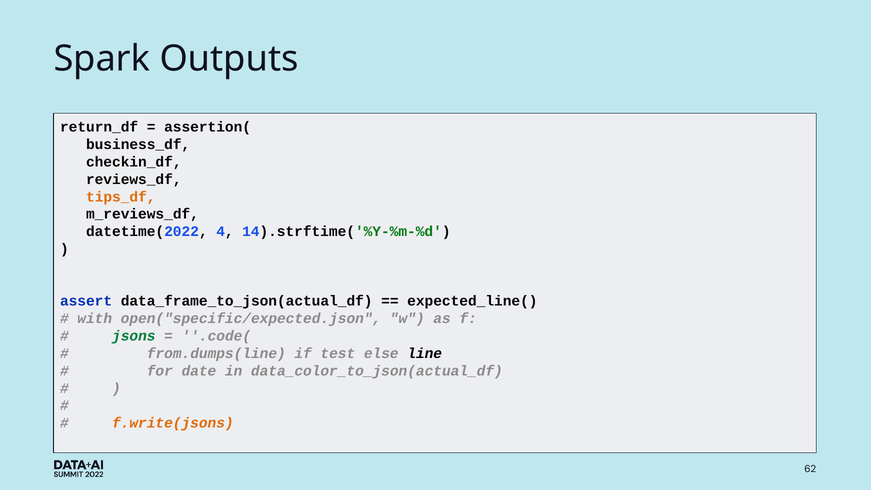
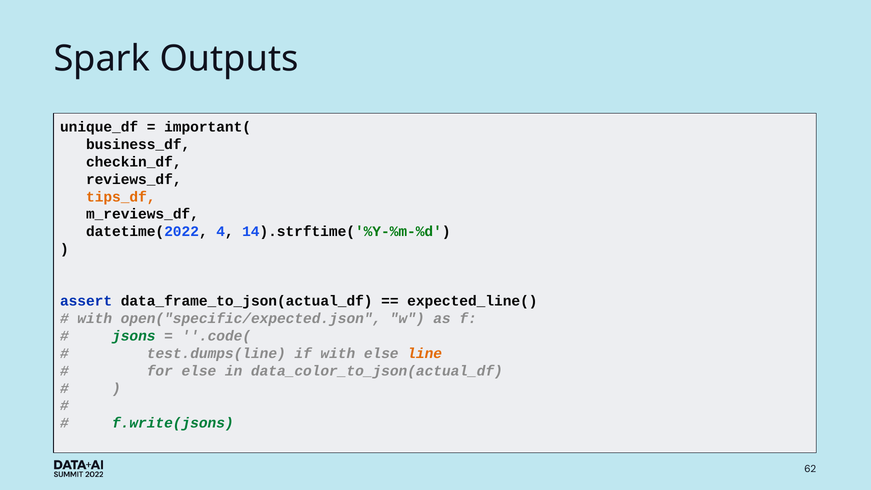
return_df: return_df -> unique_df
assertion(: assertion( -> important(
from.dumps(line: from.dumps(line -> test.dumps(line
if test: test -> with
line colour: black -> orange
for date: date -> else
f.write(jsons colour: orange -> green
